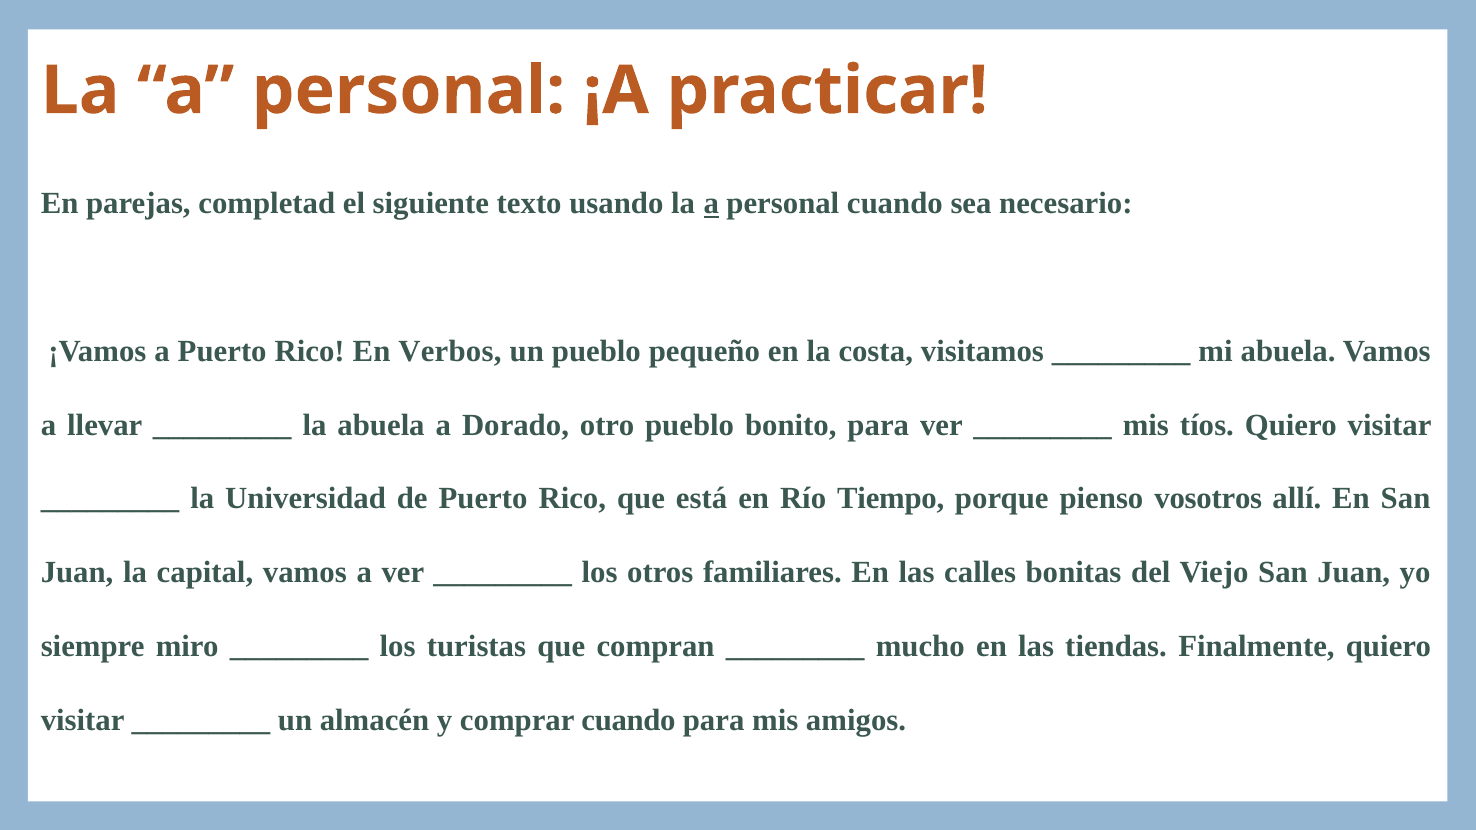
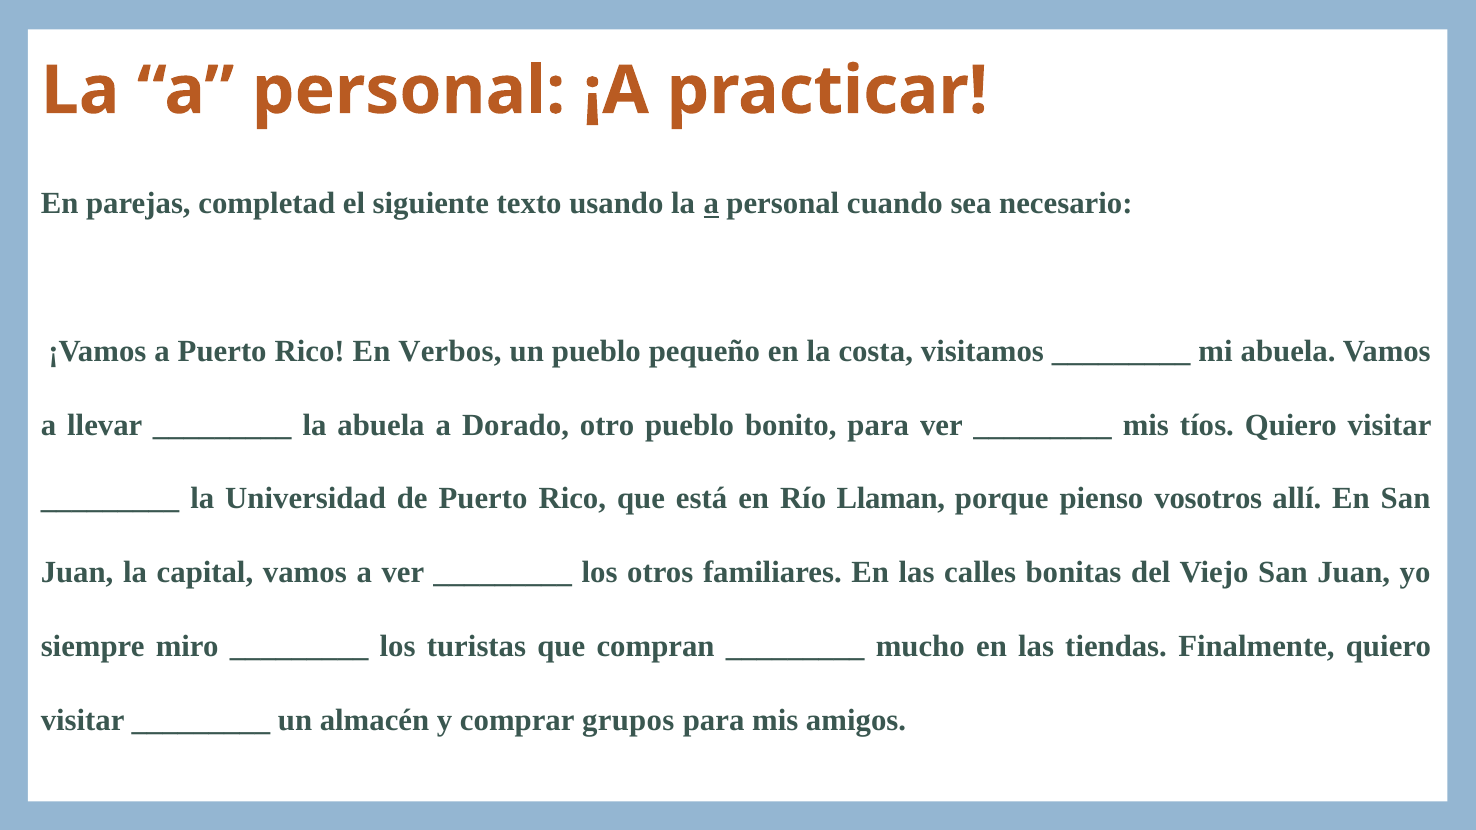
Tiempo: Tiempo -> Llaman
comprar cuando: cuando -> grupos
